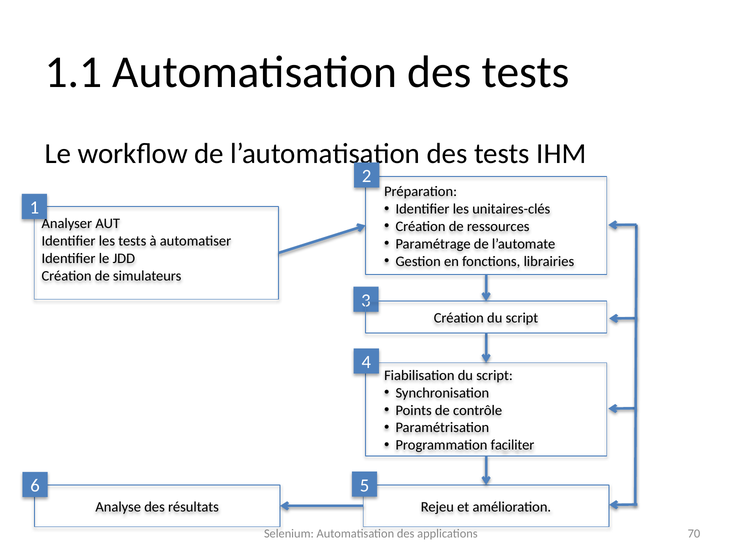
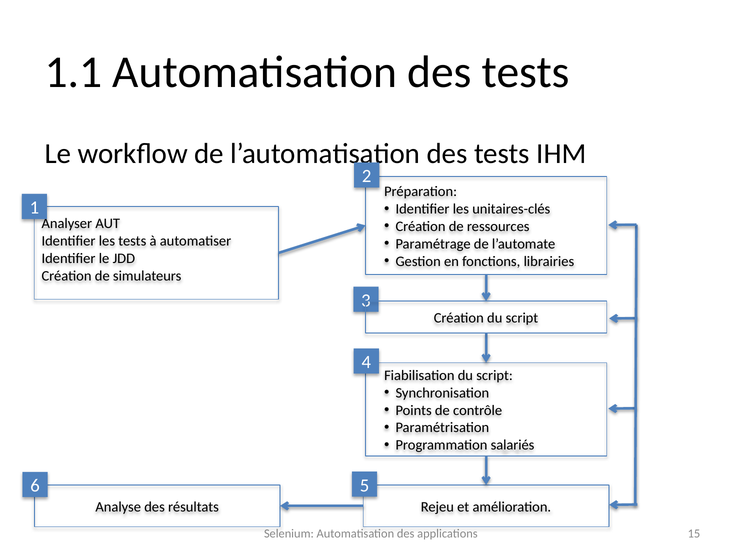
faciliter: faciliter -> salariés
70: 70 -> 15
